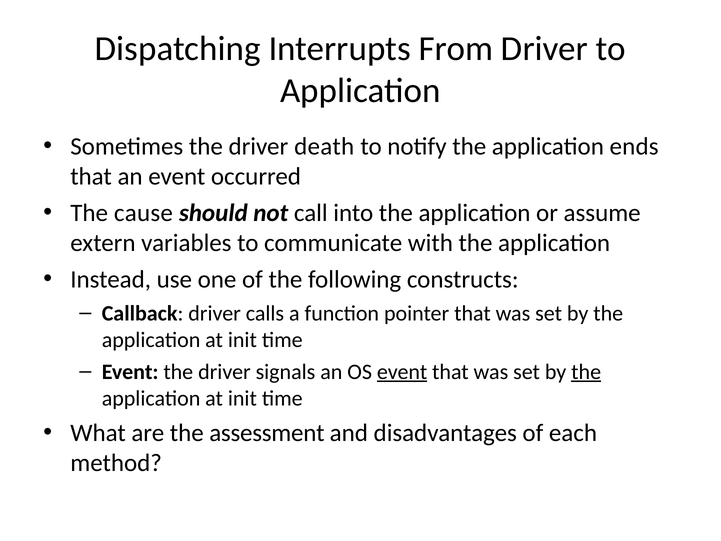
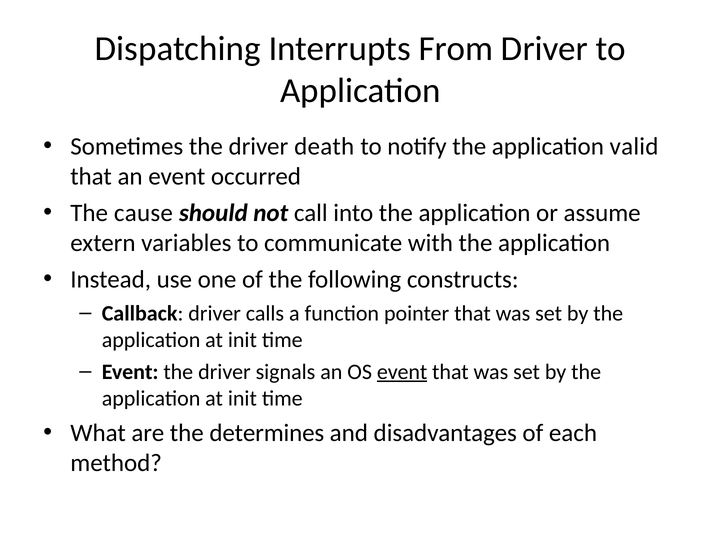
ends: ends -> valid
the at (586, 372) underline: present -> none
assessment: assessment -> determines
